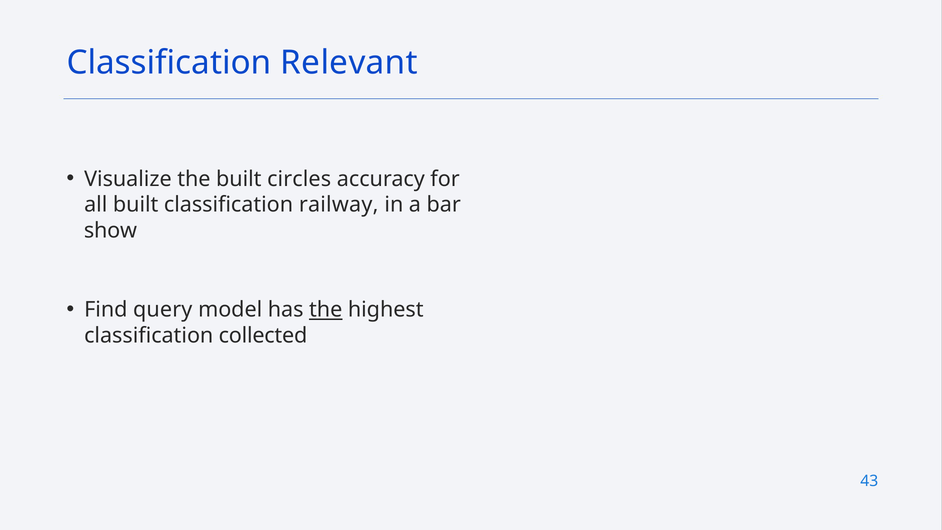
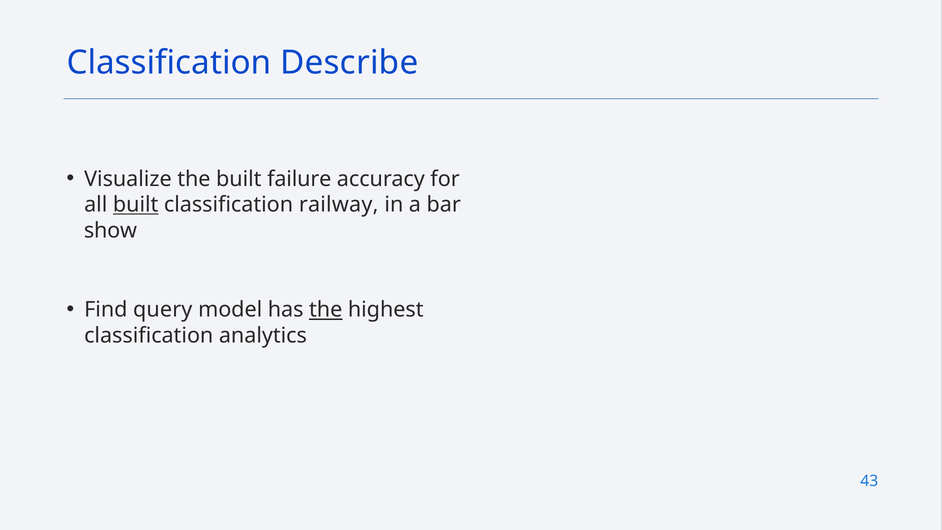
Relevant: Relevant -> Describe
circles: circles -> failure
built at (136, 205) underline: none -> present
collected: collected -> analytics
